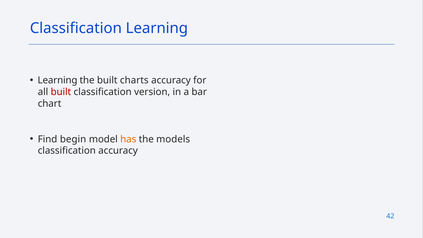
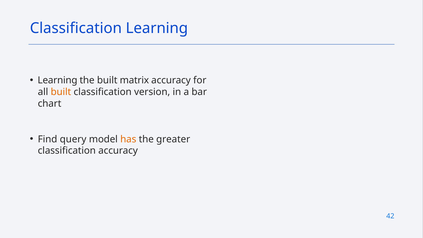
charts: charts -> matrix
built at (61, 92) colour: red -> orange
begin: begin -> query
models: models -> greater
